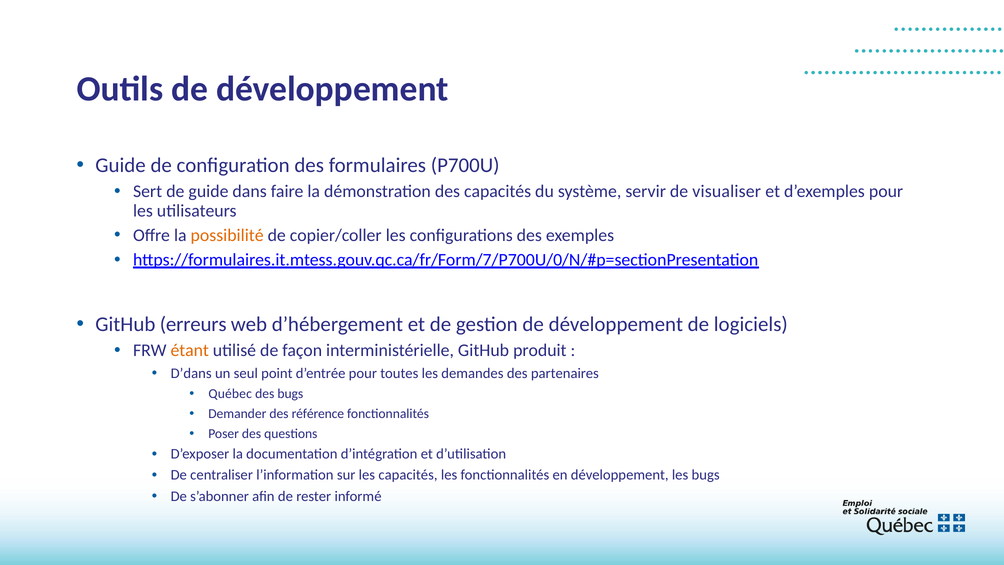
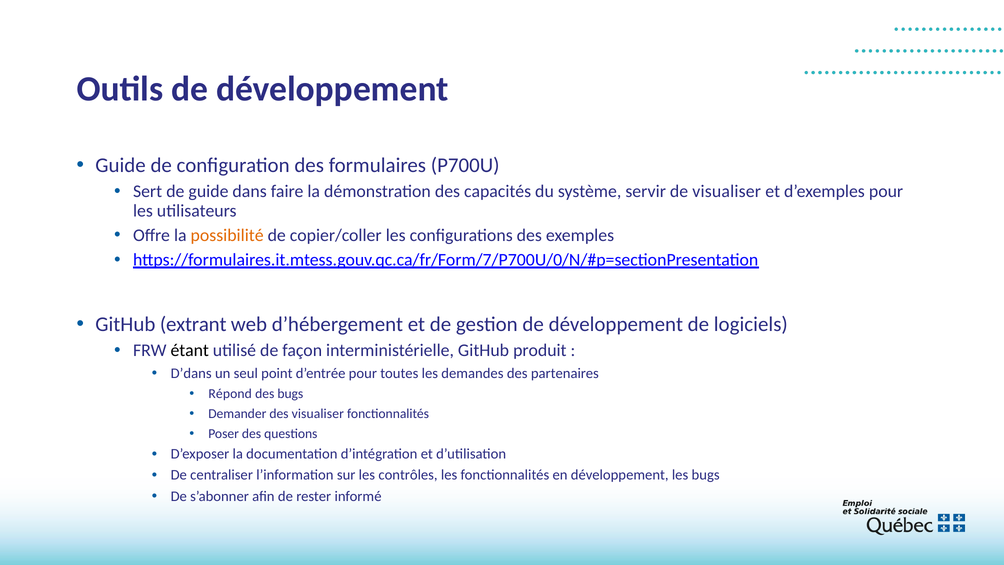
erreurs: erreurs -> extrant
étant colour: orange -> black
Québec: Québec -> Répond
des référence: référence -> visualiser
les capacités: capacités -> contrôles
